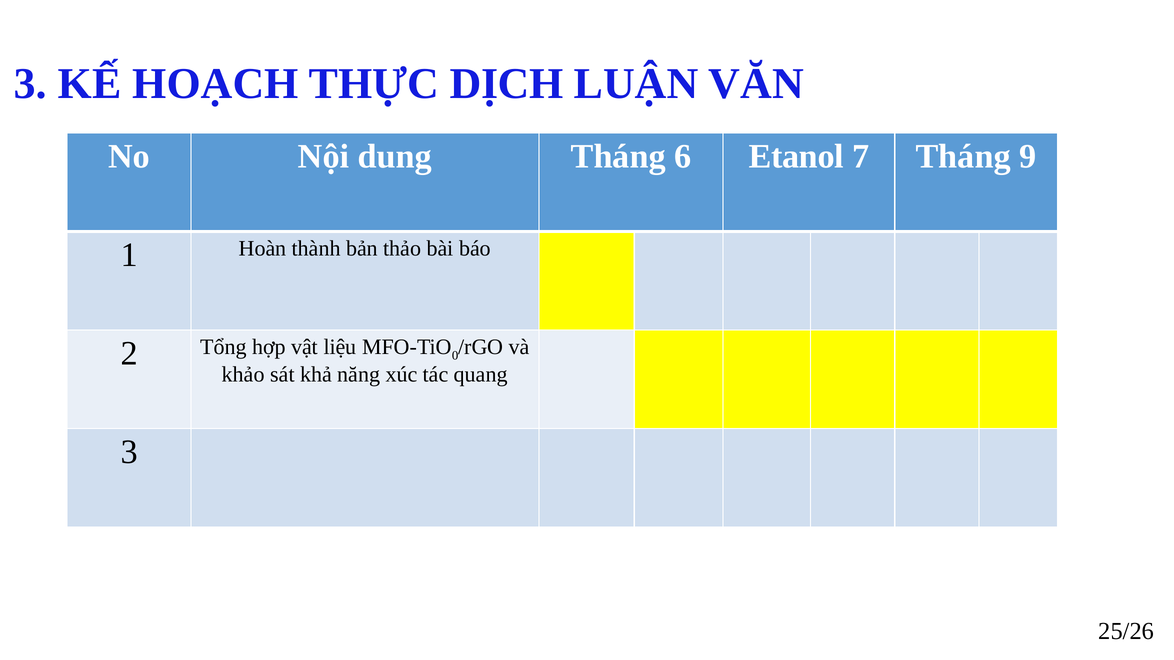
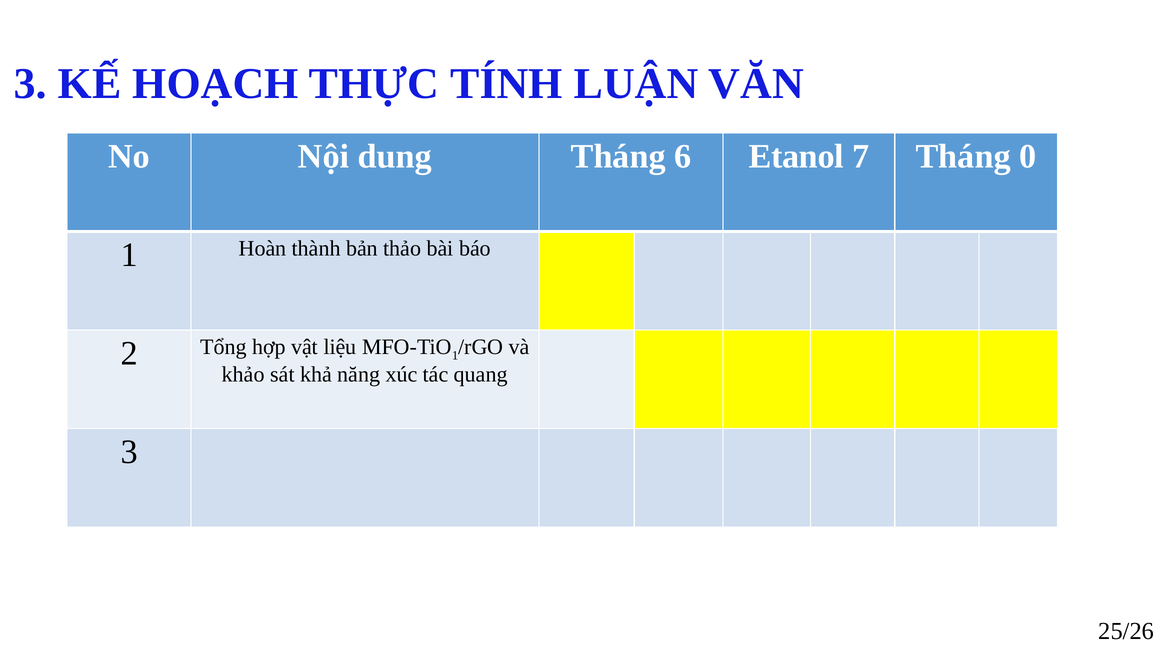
DỊCH: DỊCH -> TÍNH
9: 9 -> 0
0 at (455, 356): 0 -> 1
